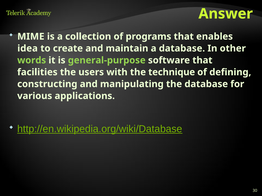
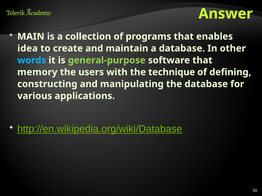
MIME: MIME -> MAIN
words colour: light green -> light blue
facilities: facilities -> memory
